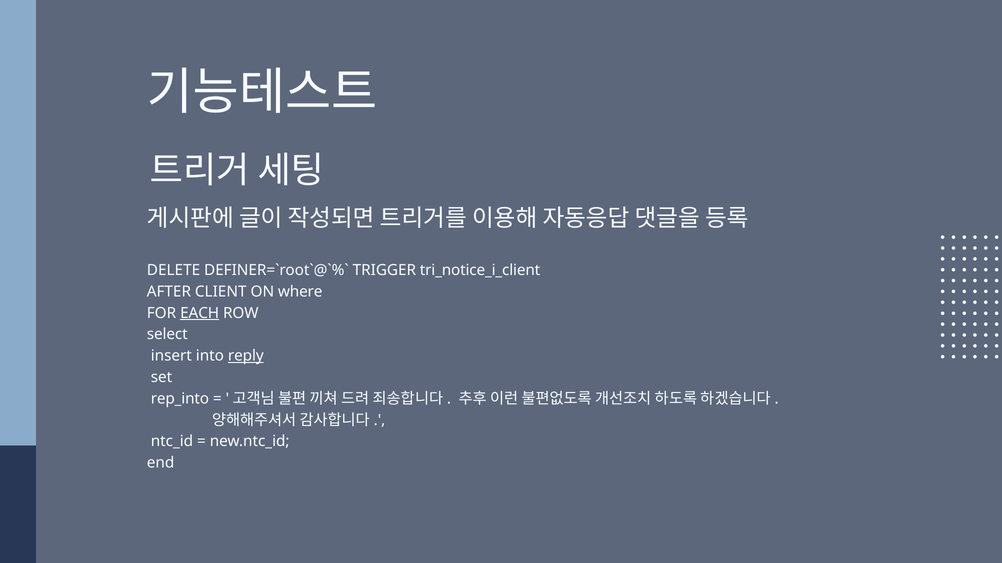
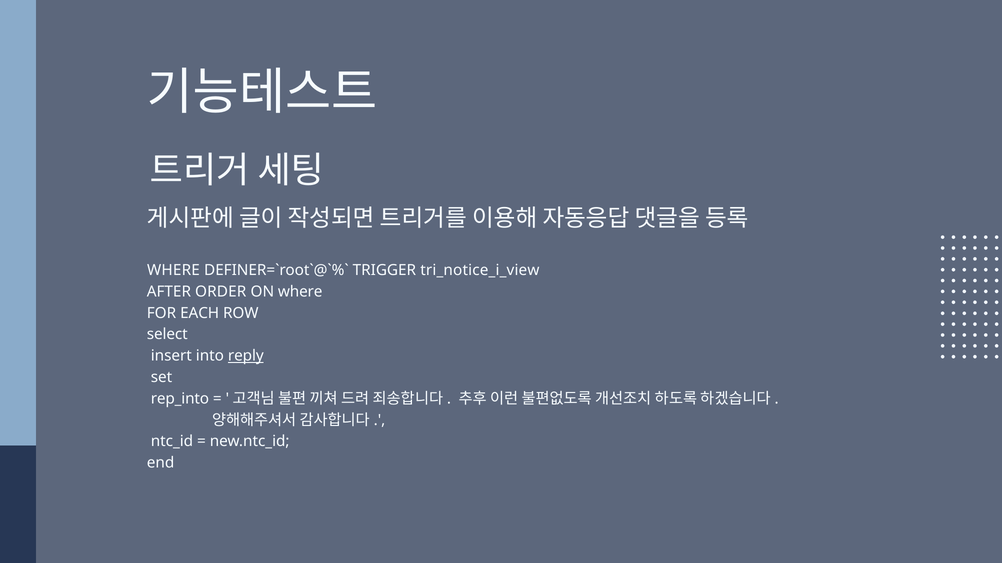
DELETE at (174, 271): DELETE -> WHERE
tri_notice_i_client: tri_notice_i_client -> tri_notice_i_view
CLIENT: CLIENT -> ORDER
EACH underline: present -> none
